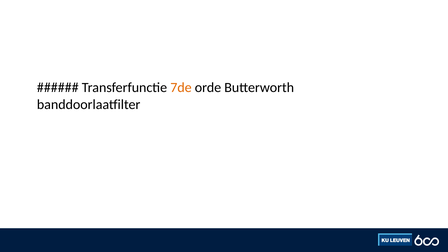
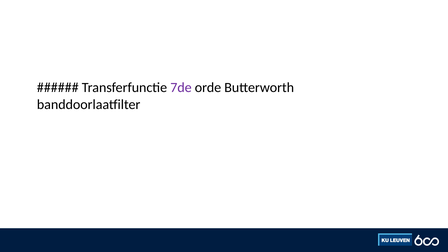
7de colour: orange -> purple
